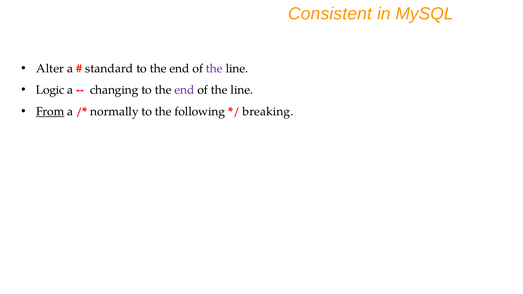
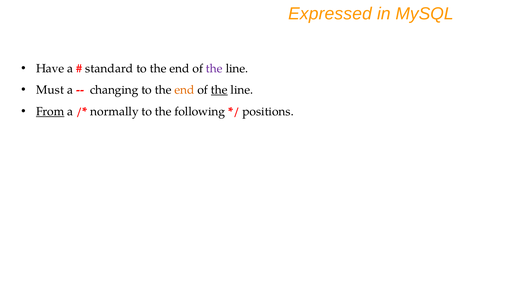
Consistent: Consistent -> Expressed
Alter: Alter -> Have
Logic: Logic -> Must
end at (184, 90) colour: purple -> orange
the at (219, 90) underline: none -> present
breaking: breaking -> positions
